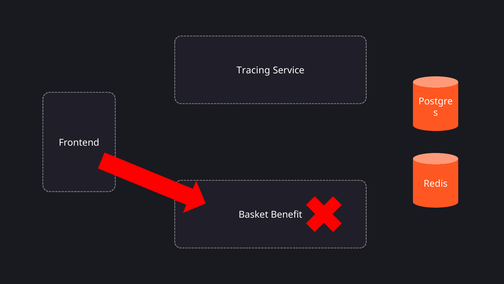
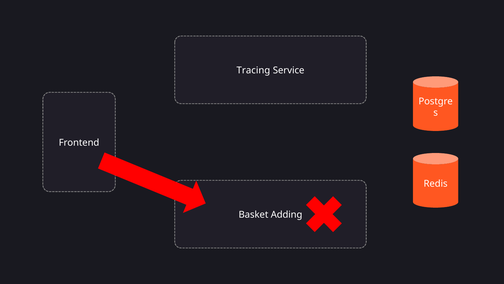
Benefit: Benefit -> Adding
